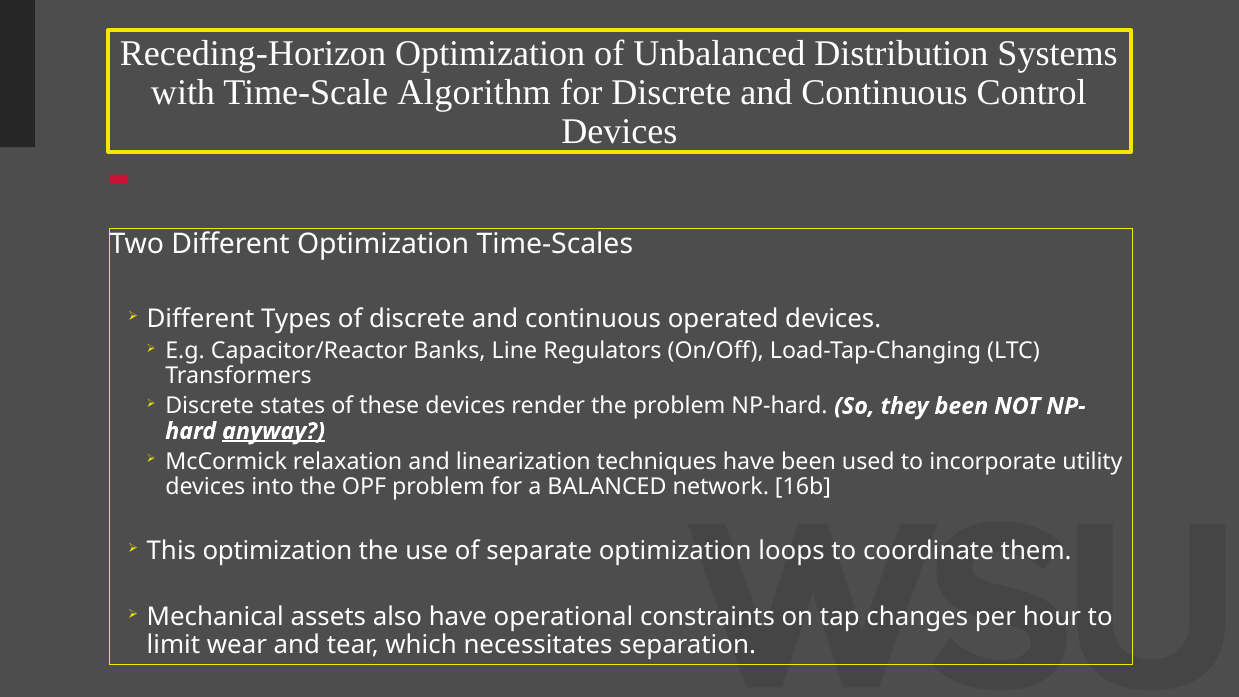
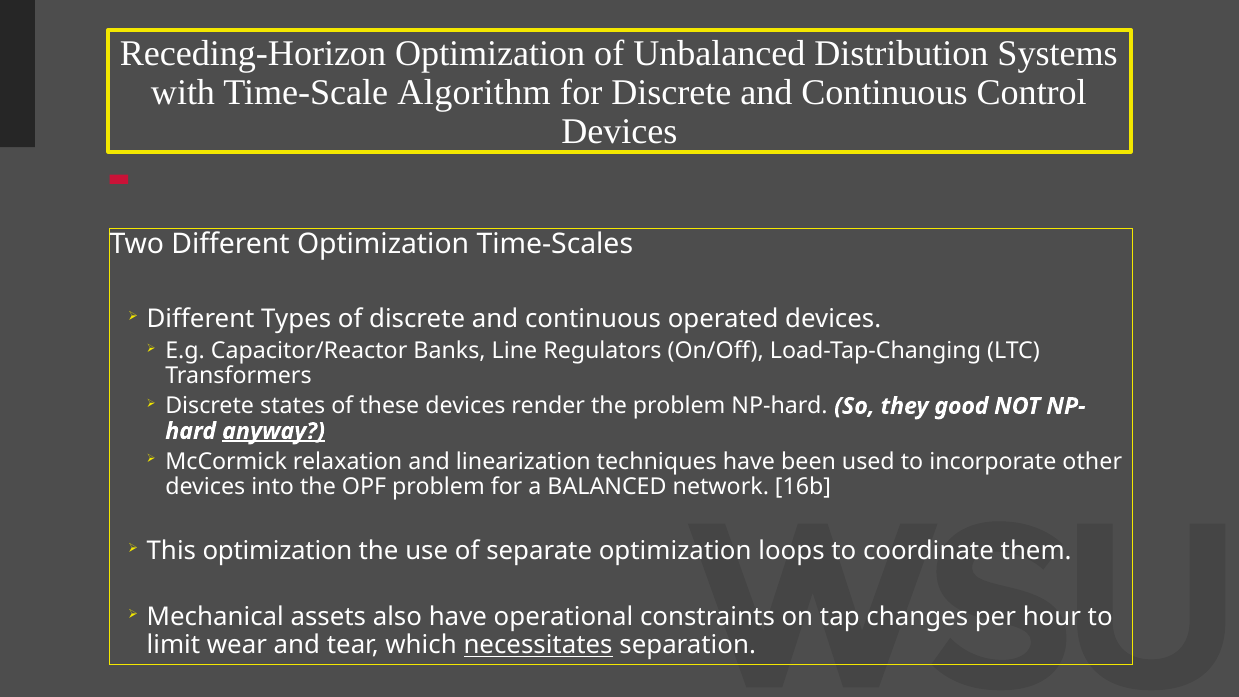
they been: been -> good
utility: utility -> other
necessitates underline: none -> present
